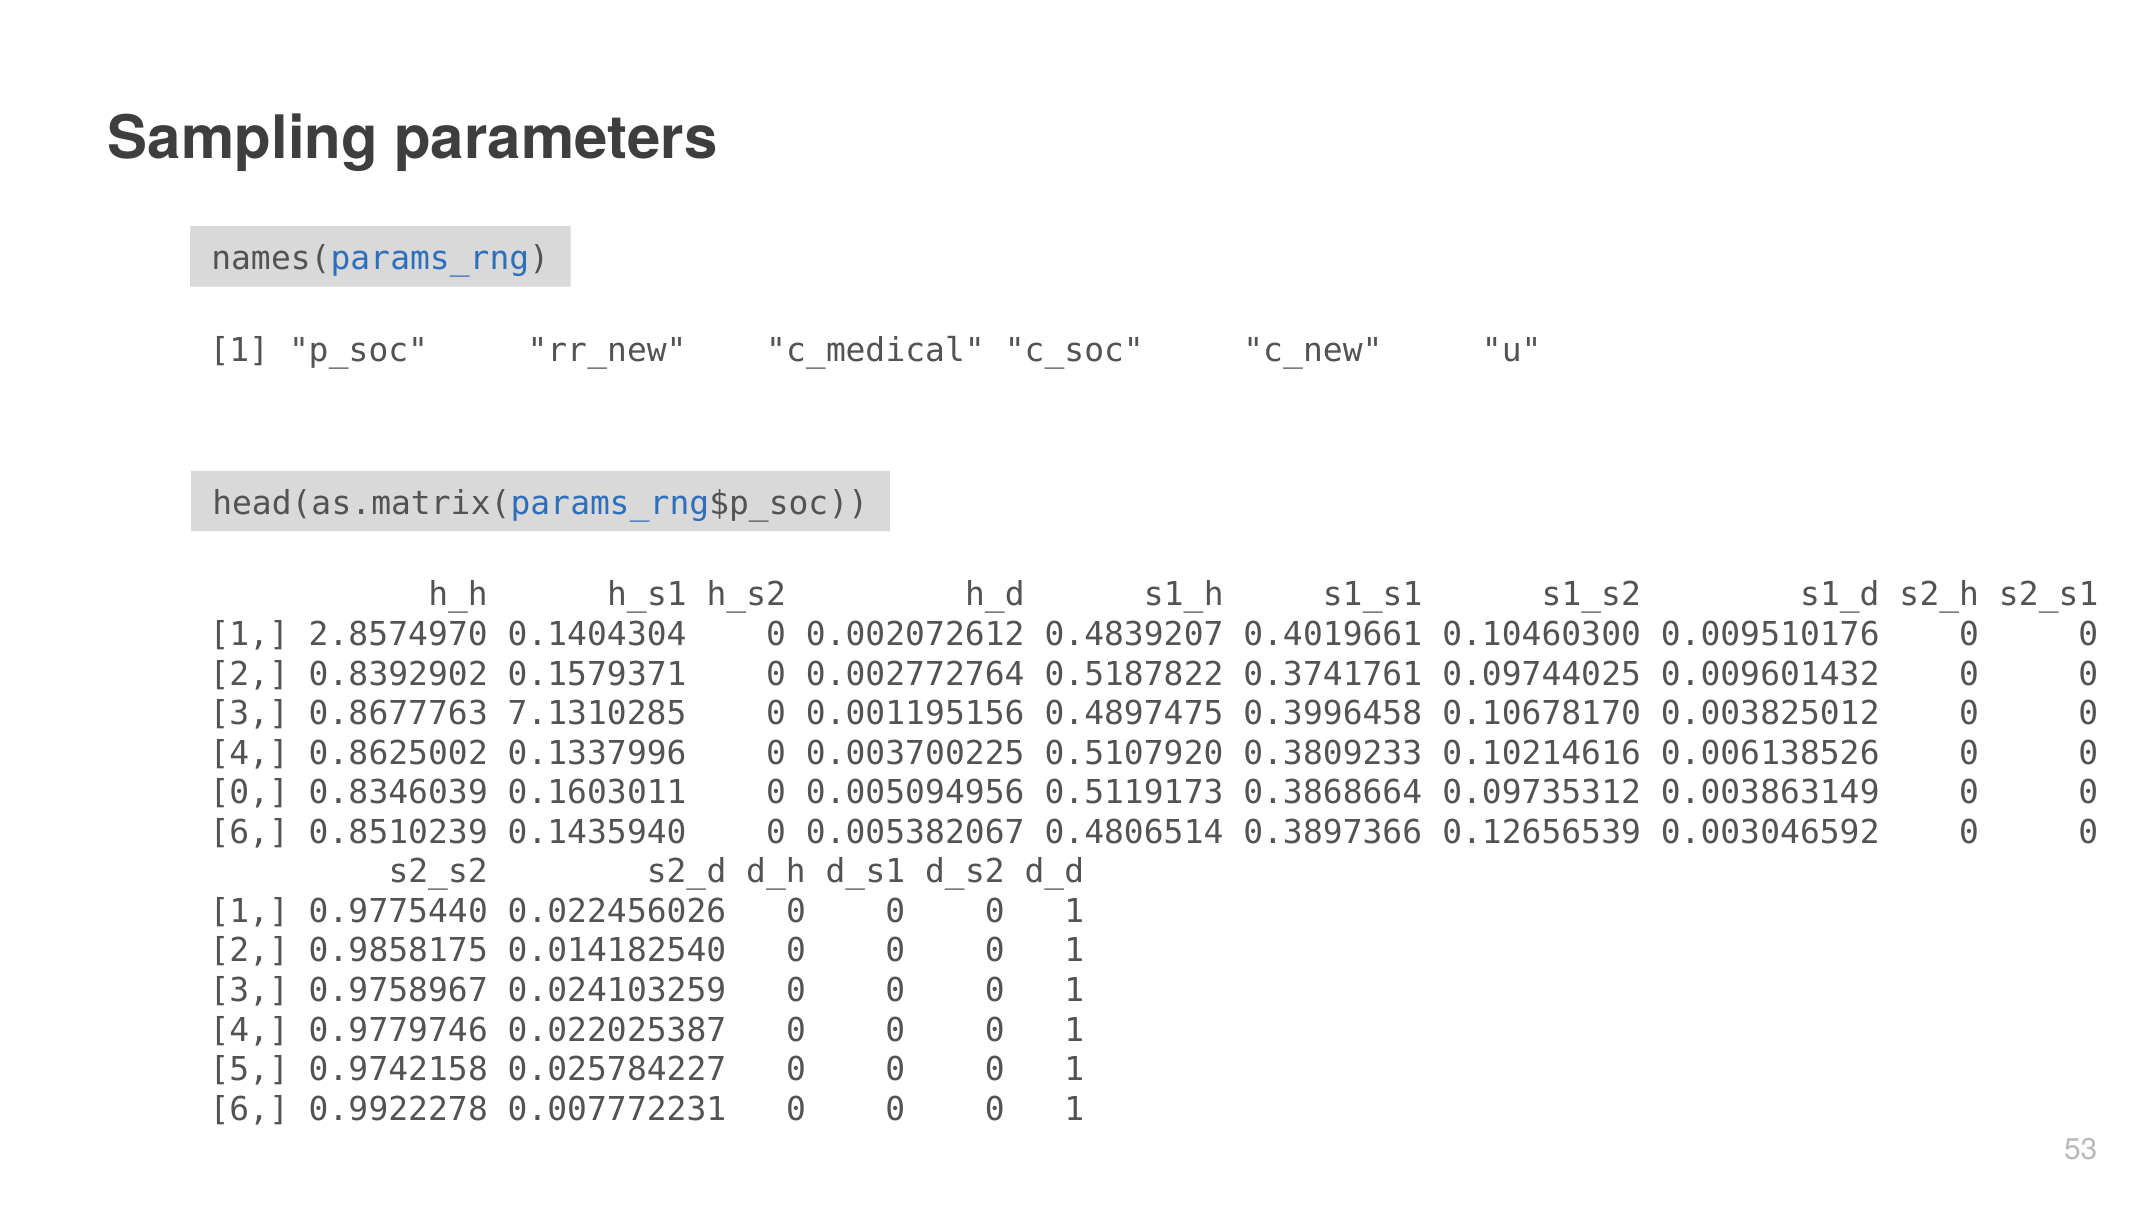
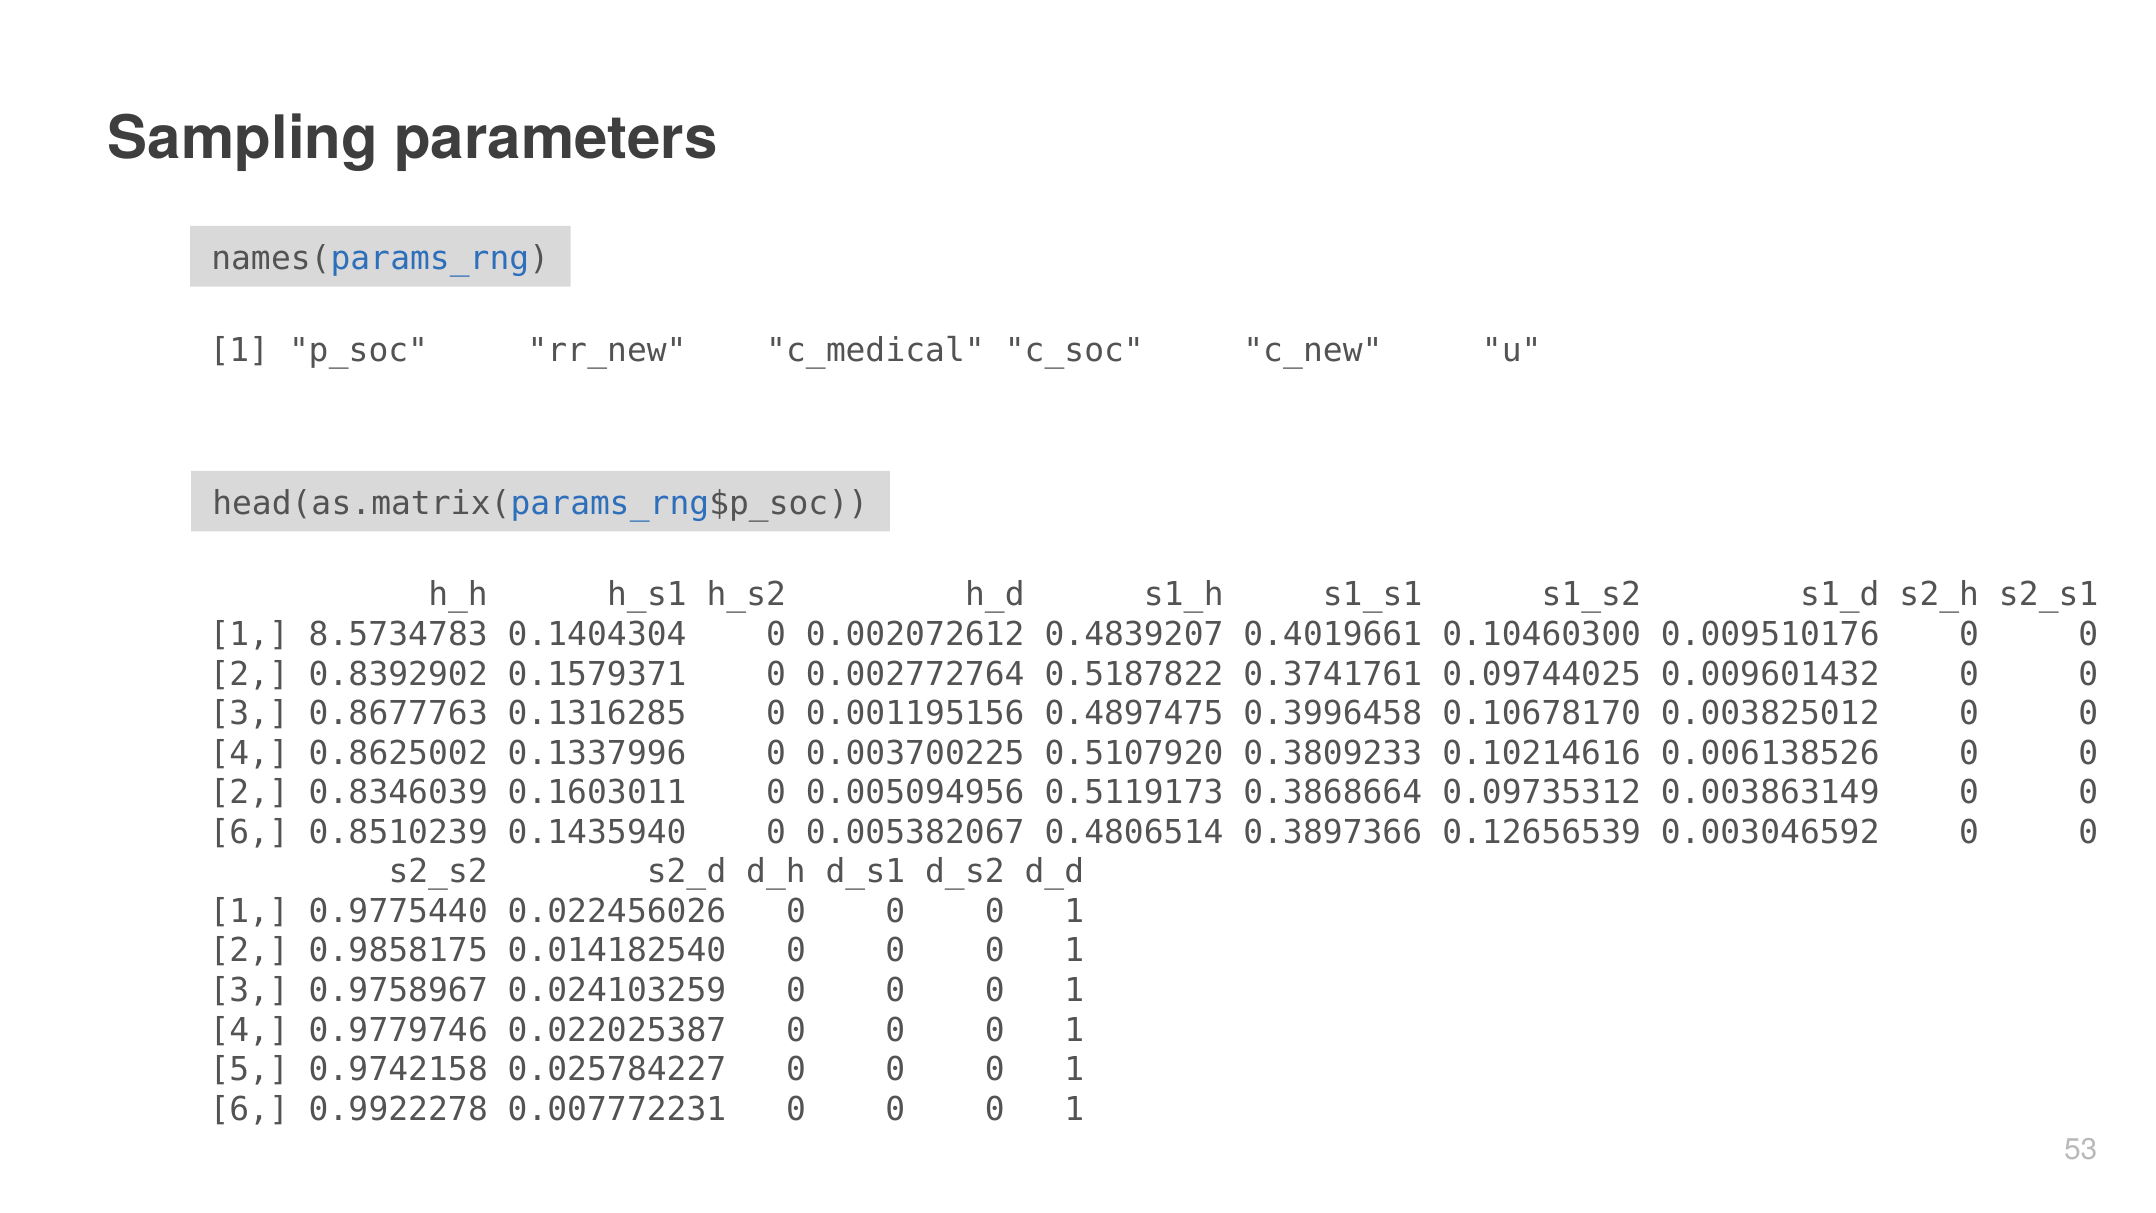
2.8574970: 2.8574970 -> 8.5734783
7.1310285: 7.1310285 -> 0.1316285
0 at (249, 793): 0 -> 2
